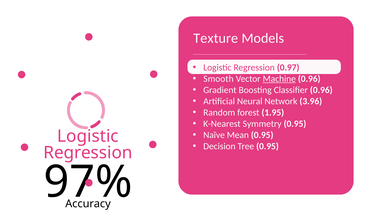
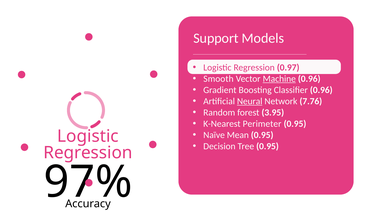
Texture: Texture -> Support
Neural underline: none -> present
3.96: 3.96 -> 7.76
1.95: 1.95 -> 3.95
Symmetry: Symmetry -> Perimeter
